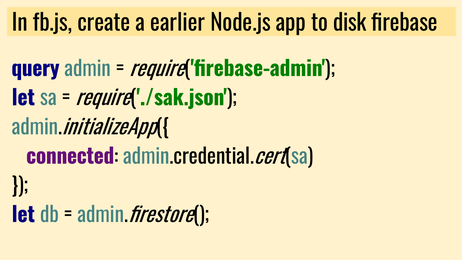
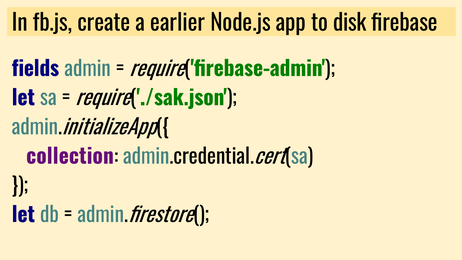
query: query -> fields
connected: connected -> collection
